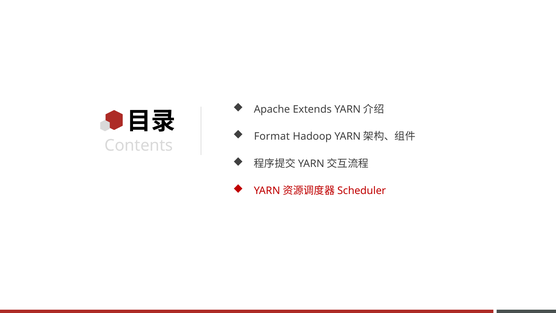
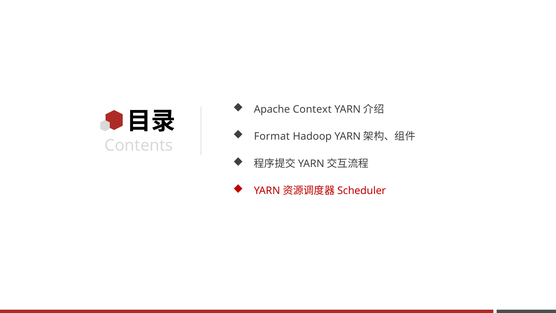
Extends: Extends -> Context
